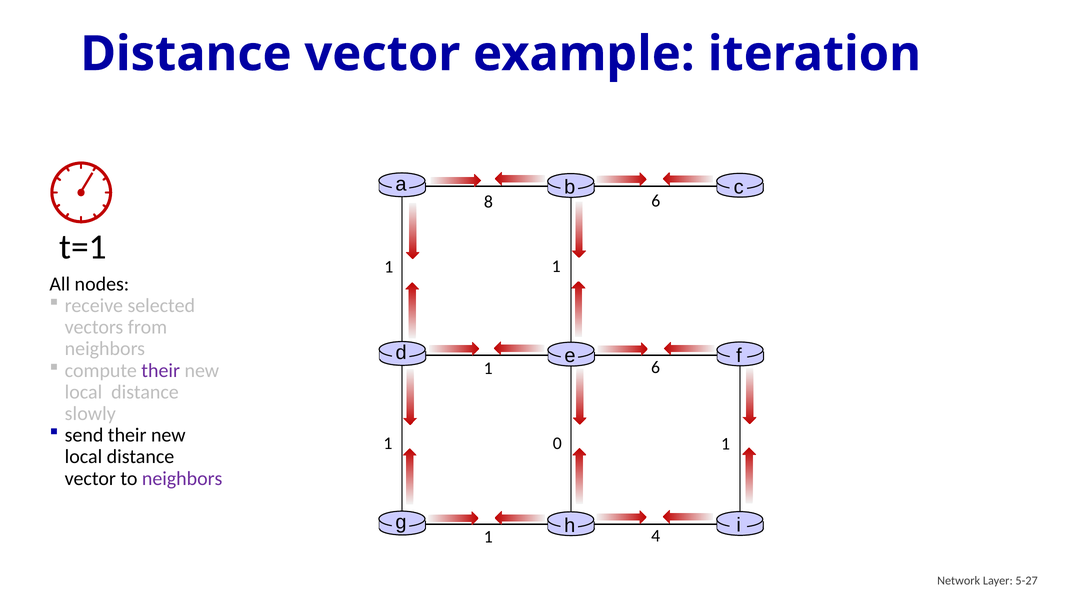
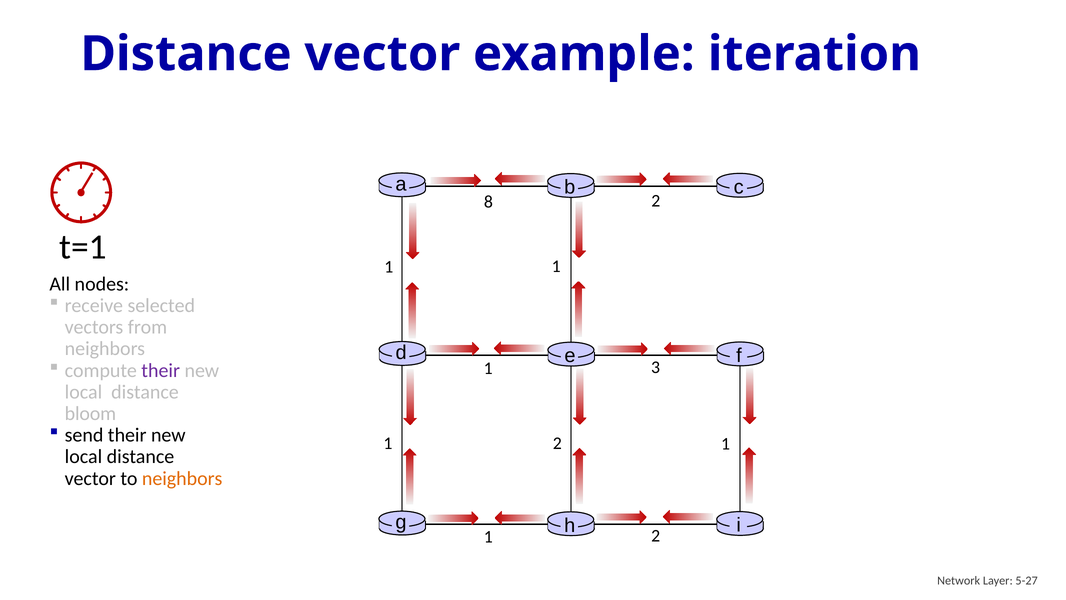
8 6: 6 -> 2
1 6: 6 -> 3
slowly: slowly -> bloom
0 at (557, 443): 0 -> 2
neighbors at (182, 478) colour: purple -> orange
4 at (656, 535): 4 -> 2
